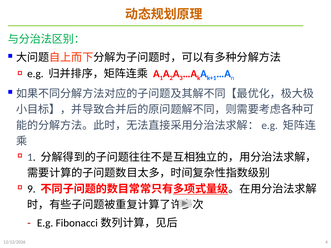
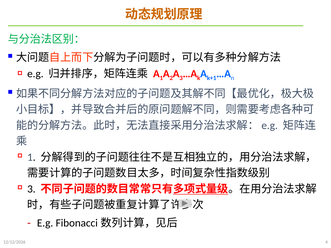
9 at (31, 189): 9 -> 3
